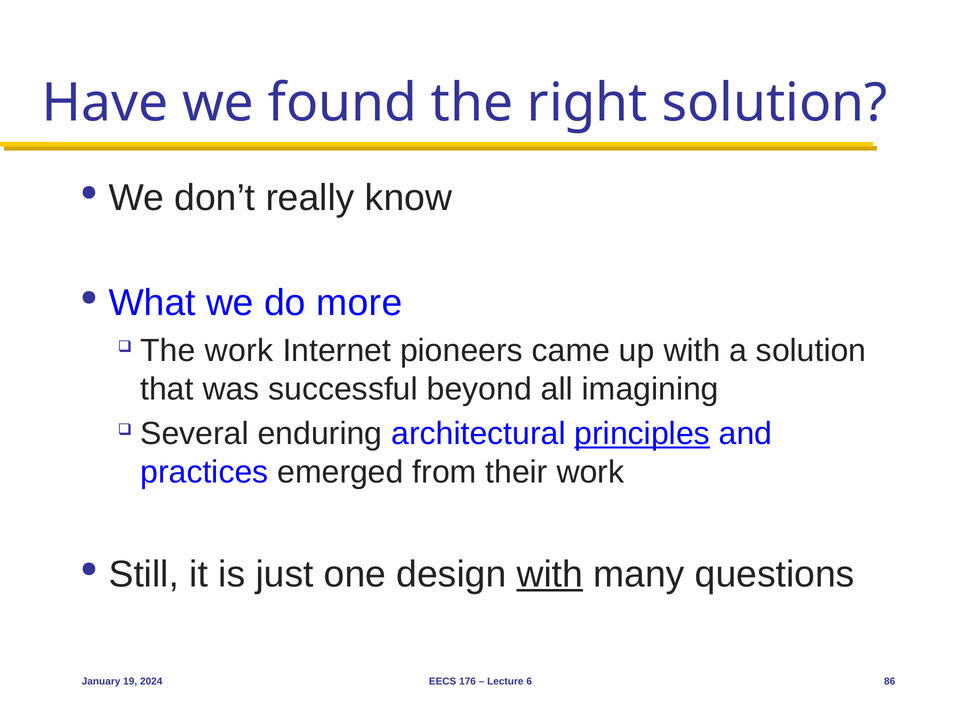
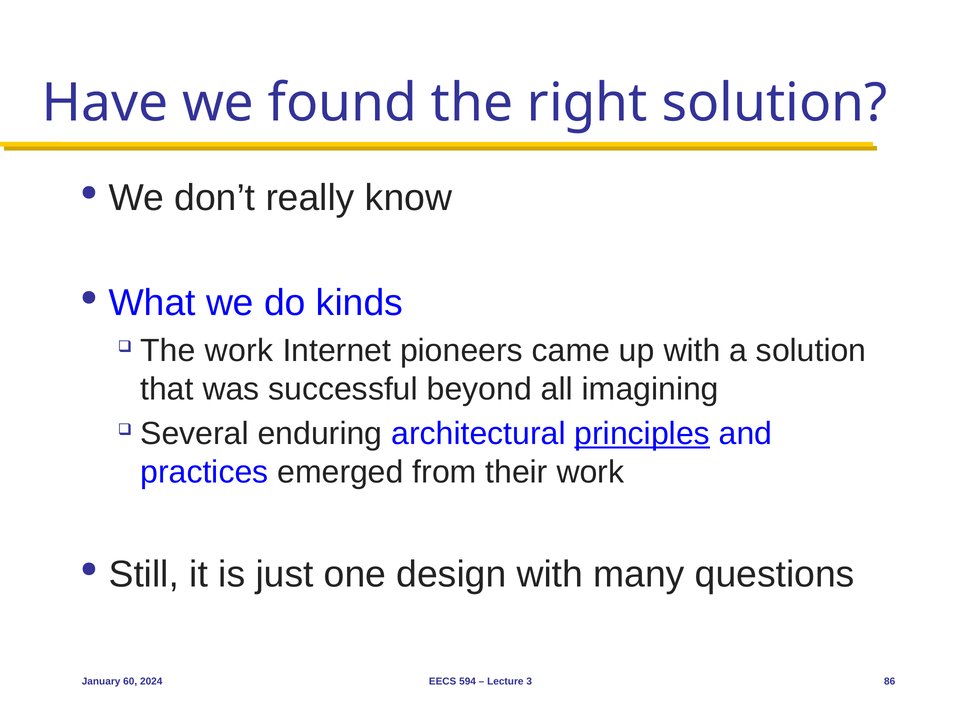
more: more -> kinds
with at (550, 574) underline: present -> none
19: 19 -> 60
176: 176 -> 594
6: 6 -> 3
